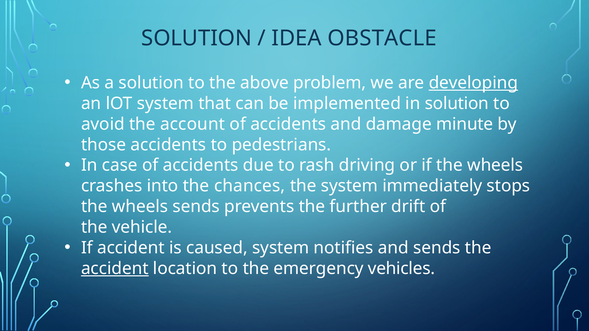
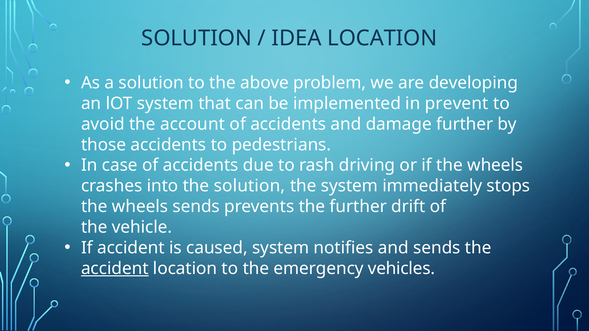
IDEA OBSTACLE: OBSTACLE -> LOCATION
developing underline: present -> none
in solution: solution -> prevent
damage minute: minute -> further
the chances: chances -> solution
